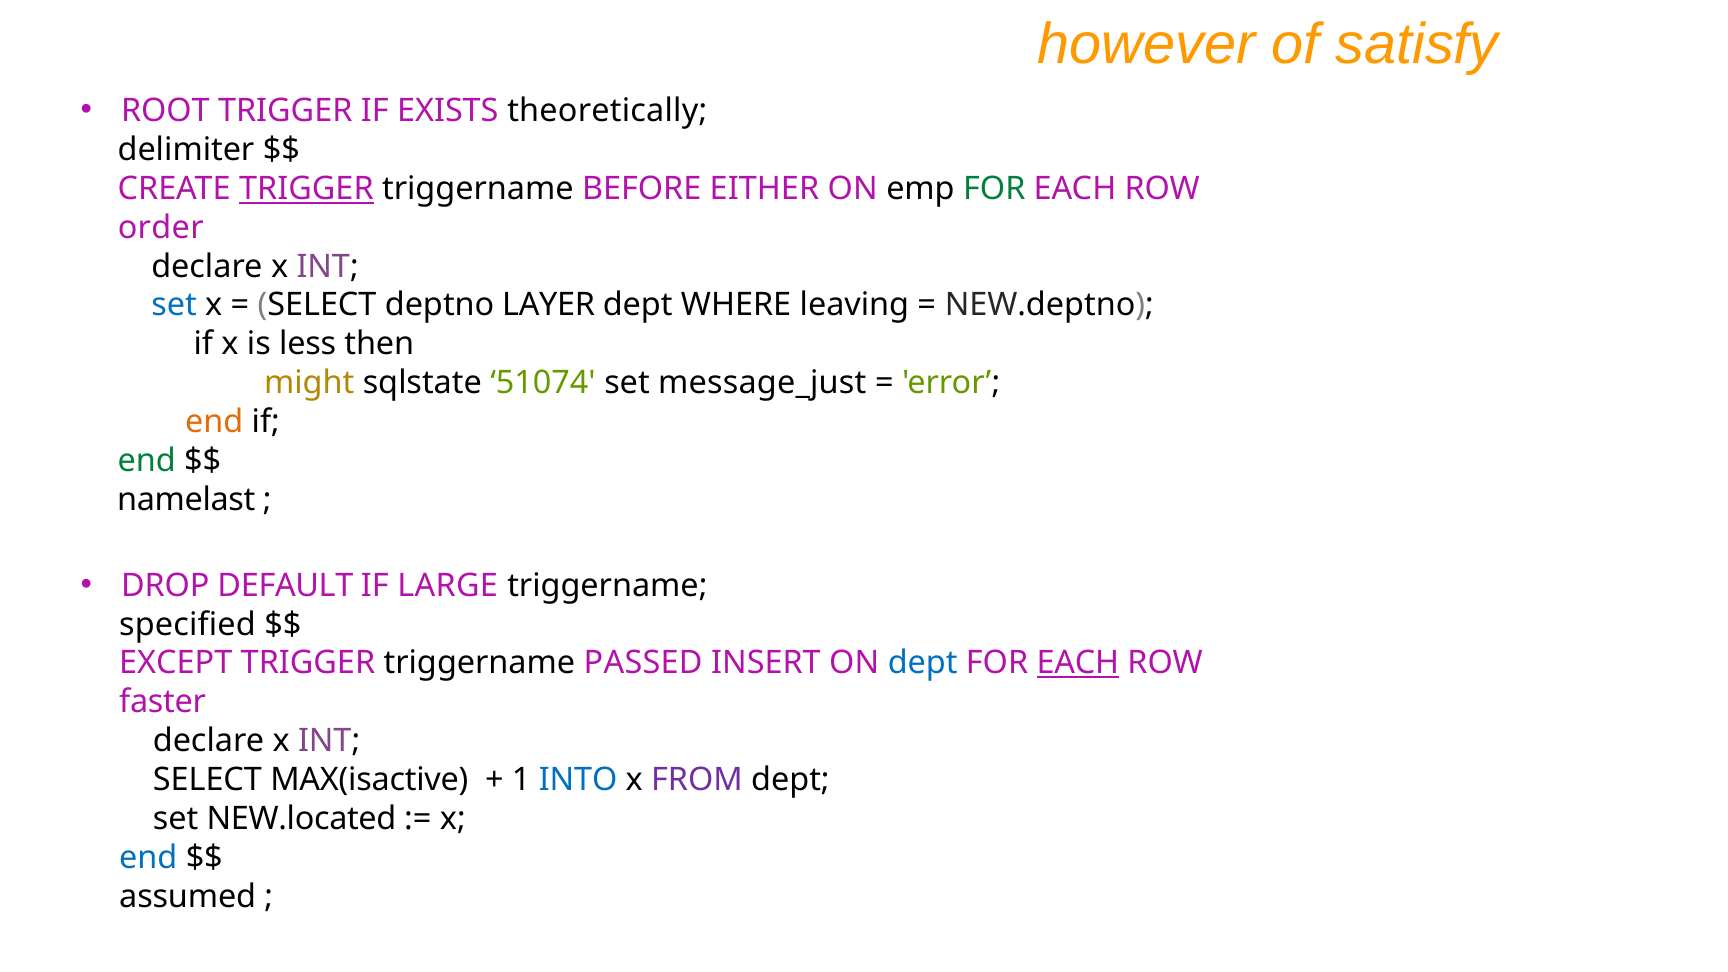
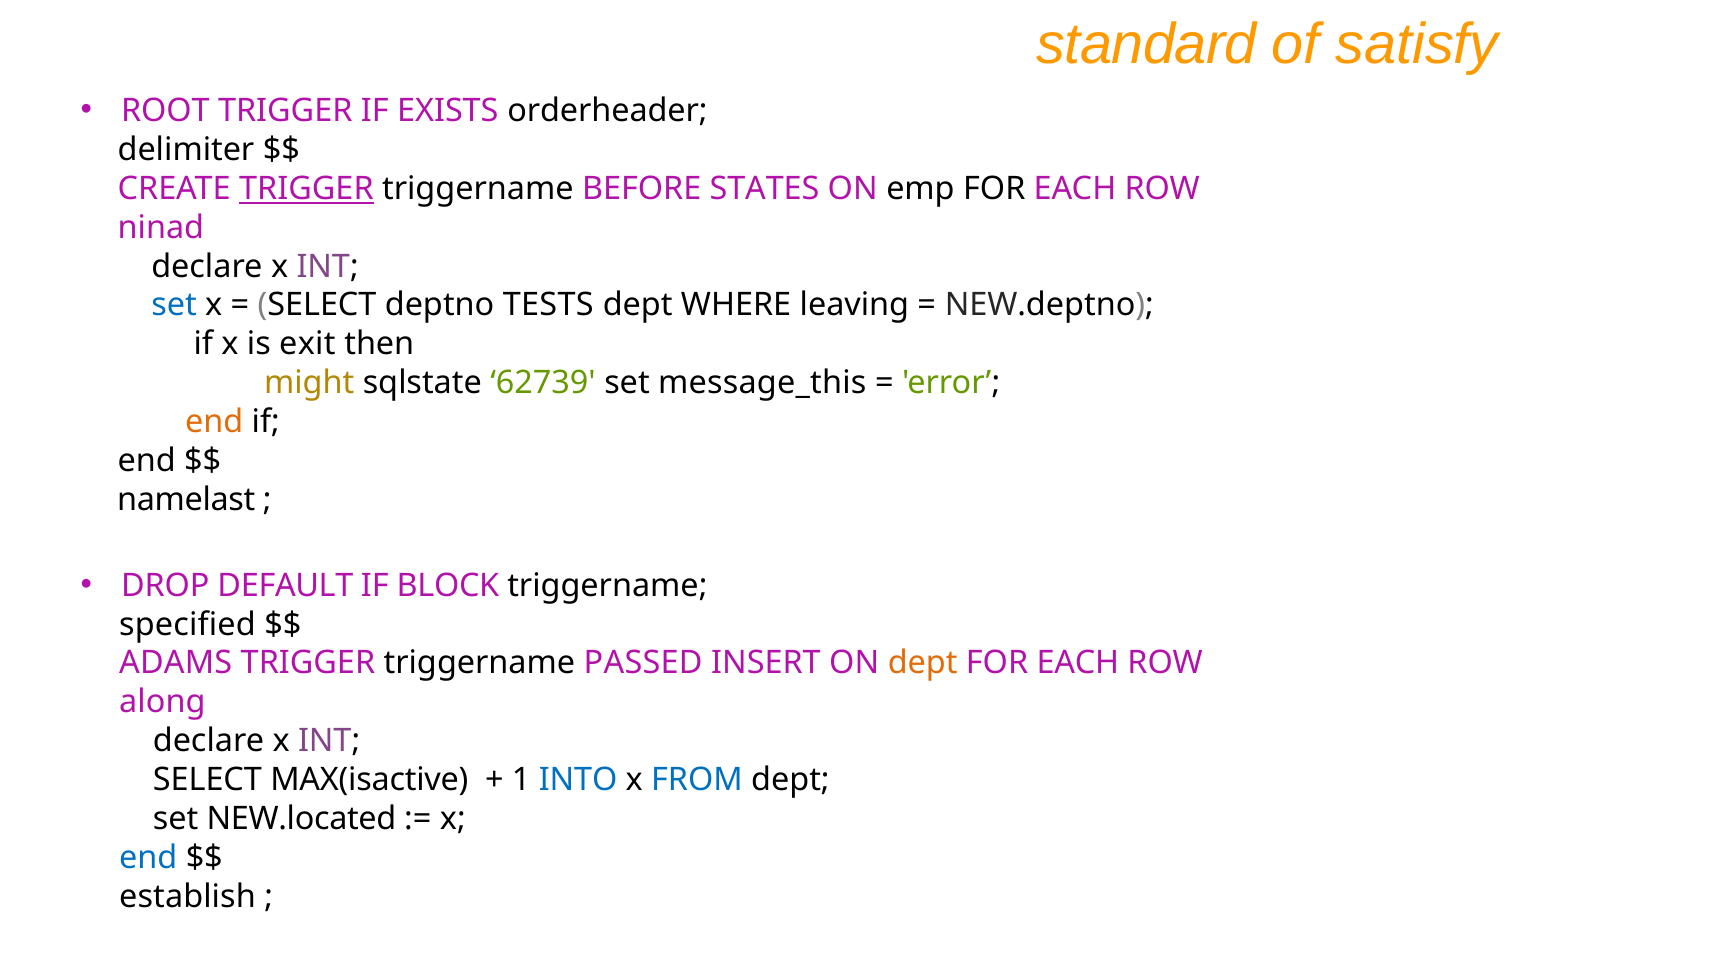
however: however -> standard
theoretically: theoretically -> orderheader
EITHER: EITHER -> STATES
FOR at (994, 189) colour: green -> black
order: order -> ninad
LAYER: LAYER -> TESTS
less: less -> exit
51074: 51074 -> 62739
message_just: message_just -> message_this
end at (147, 461) colour: green -> black
LARGE: LARGE -> BLOCK
EXCEPT: EXCEPT -> ADAMS
dept at (923, 663) colour: blue -> orange
EACH at (1078, 663) underline: present -> none
faster: faster -> along
FROM colour: purple -> blue
assumed: assumed -> establish
